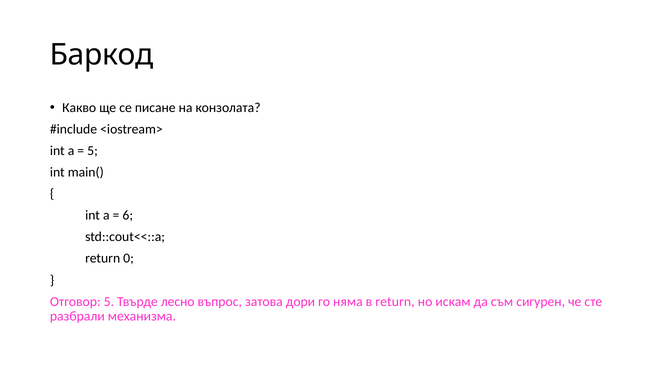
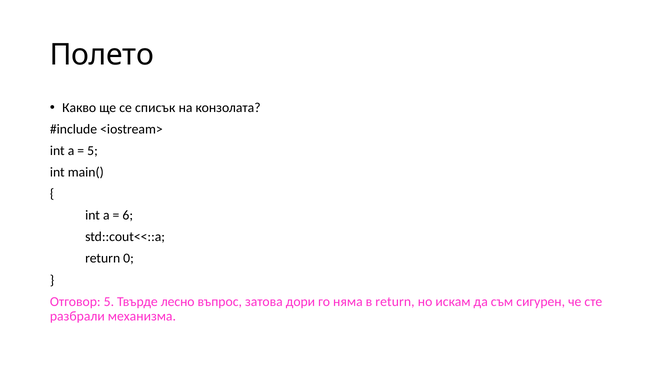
Баркод: Баркод -> Полето
писане: писане -> списък
